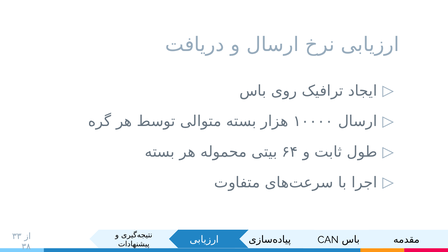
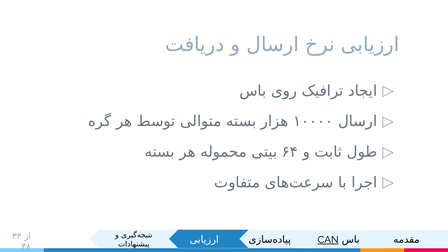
CAN underline: none -> present
